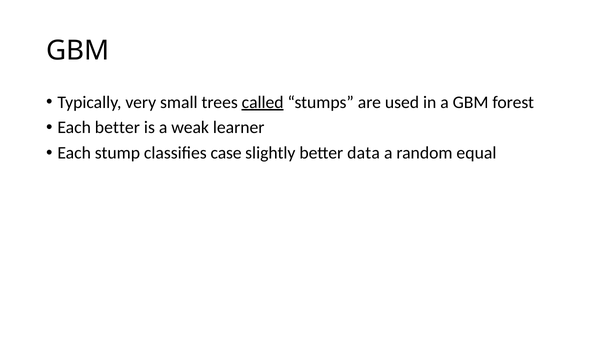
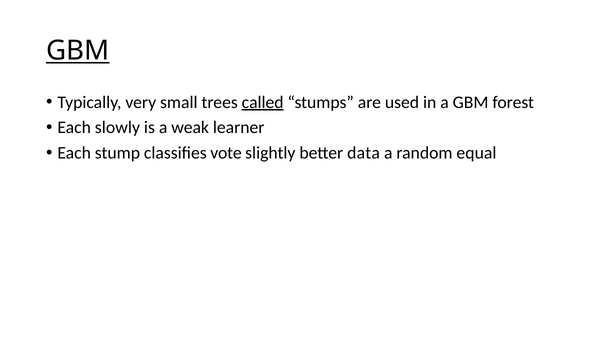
GBM at (78, 51) underline: none -> present
Each better: better -> slowly
case: case -> vote
